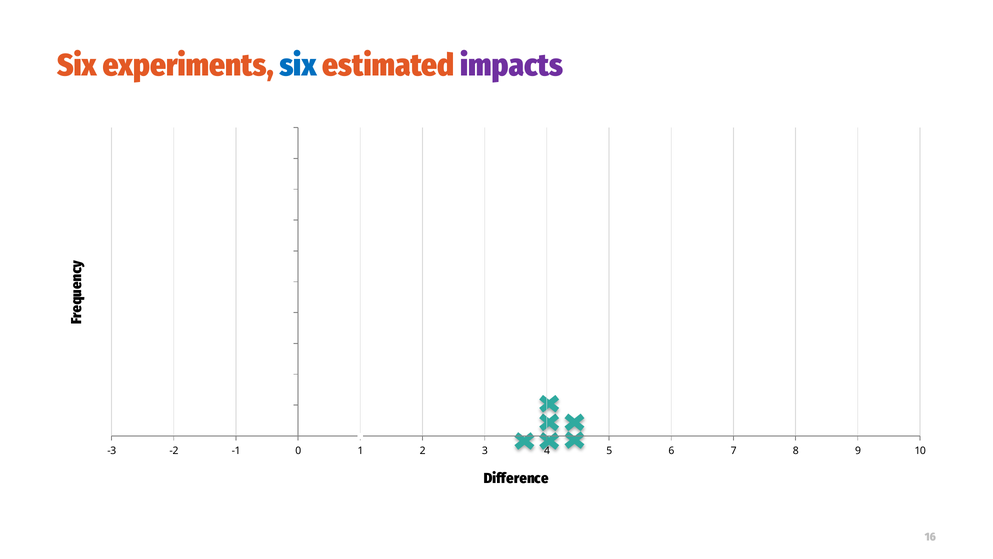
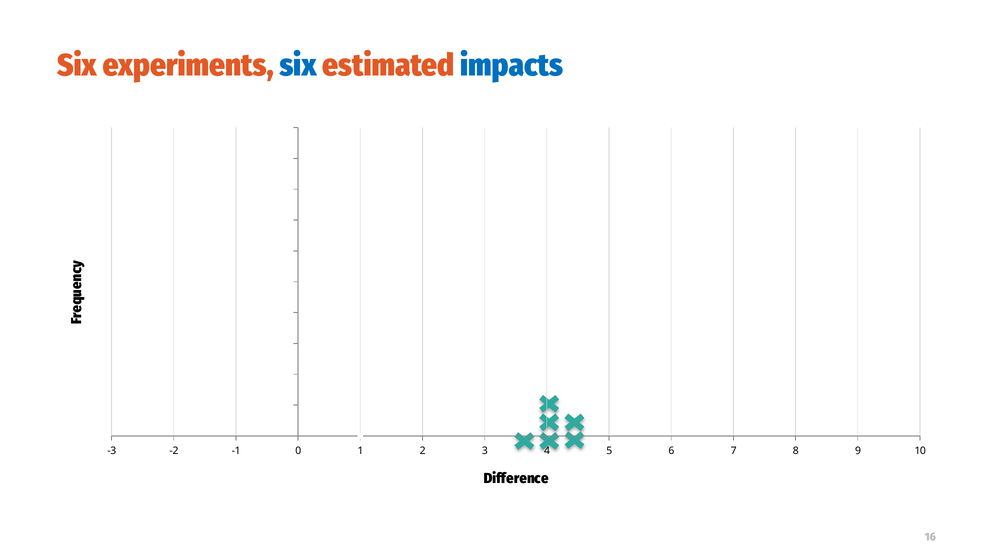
impacts colour: purple -> blue
